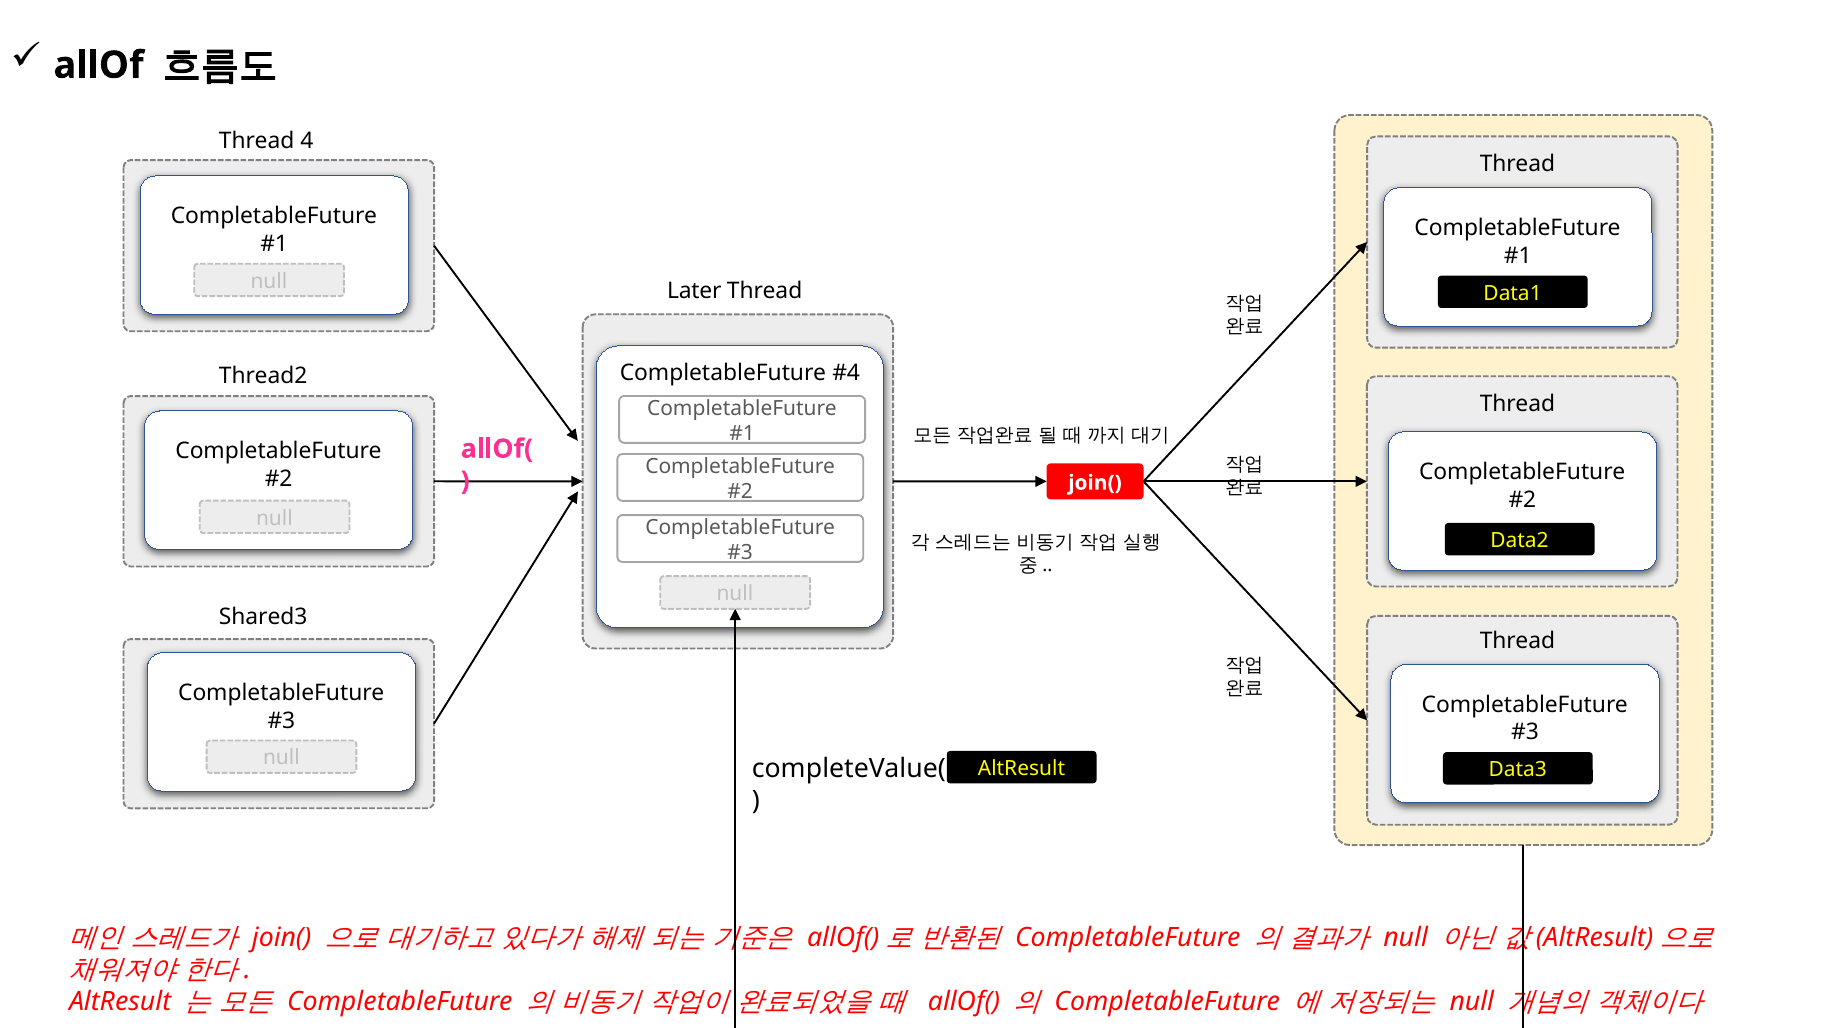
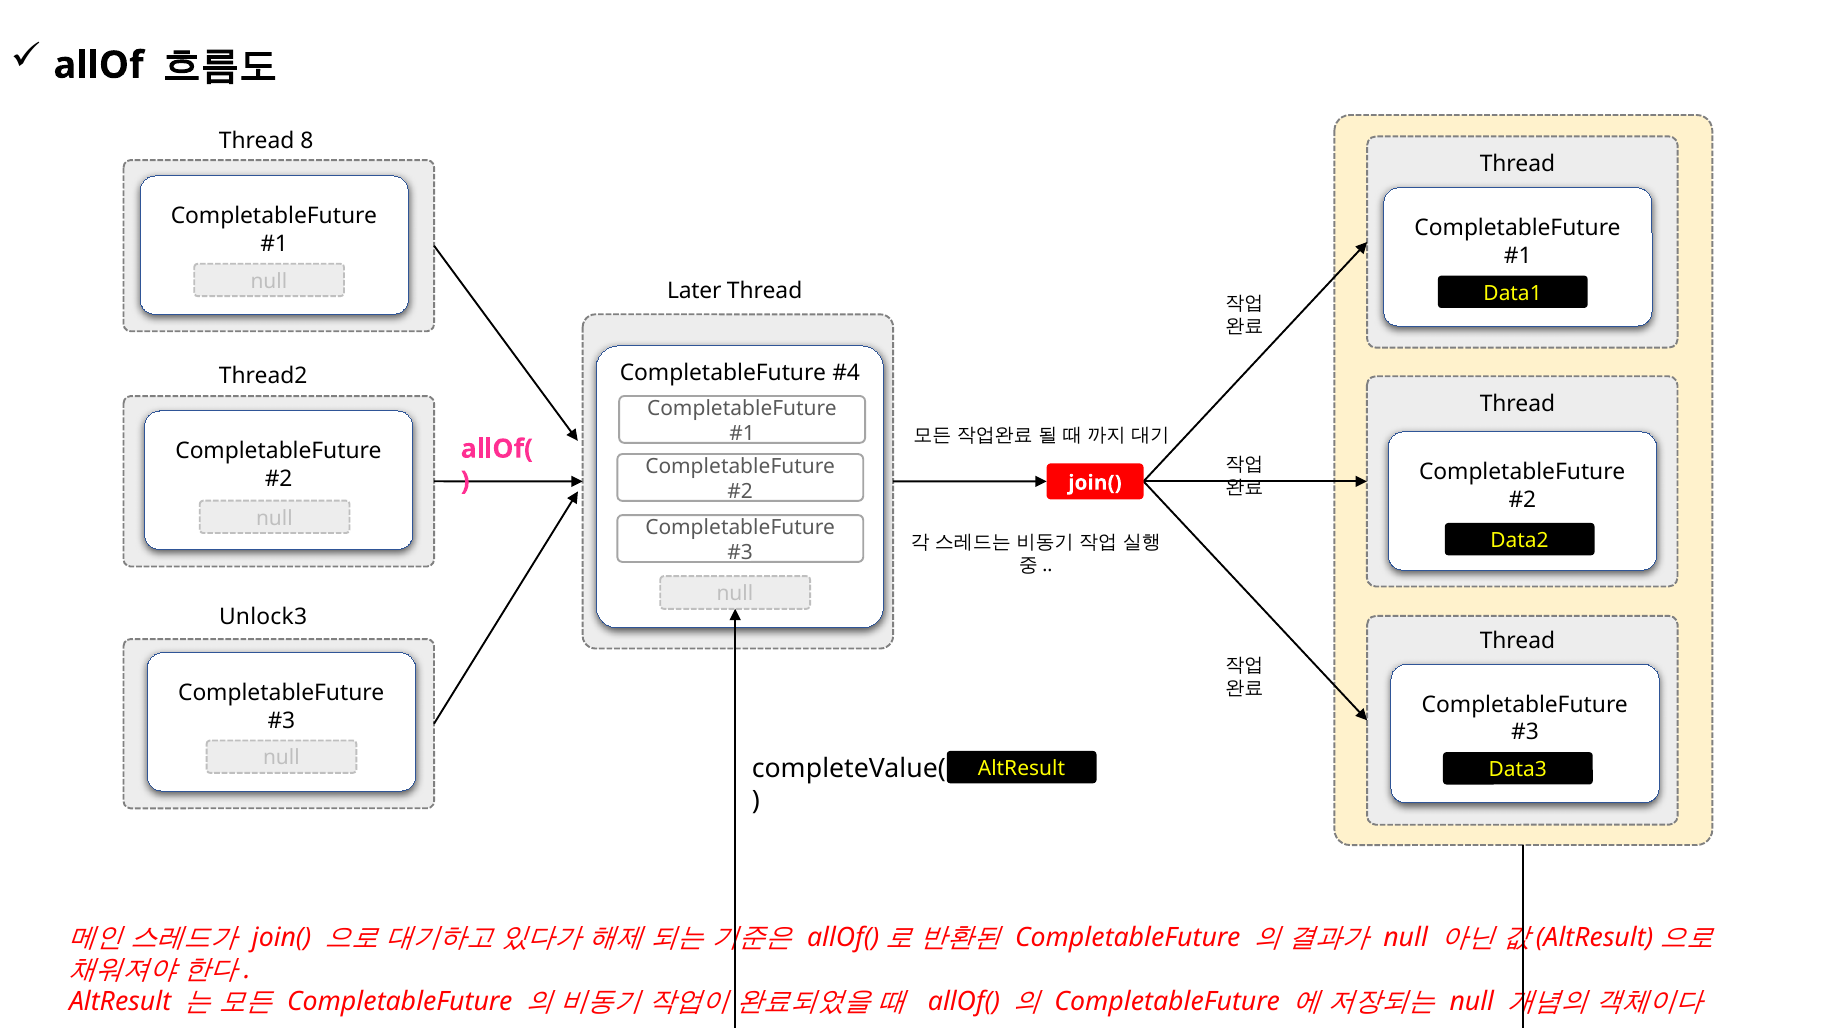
4: 4 -> 8
Shared3: Shared3 -> Unlock3
